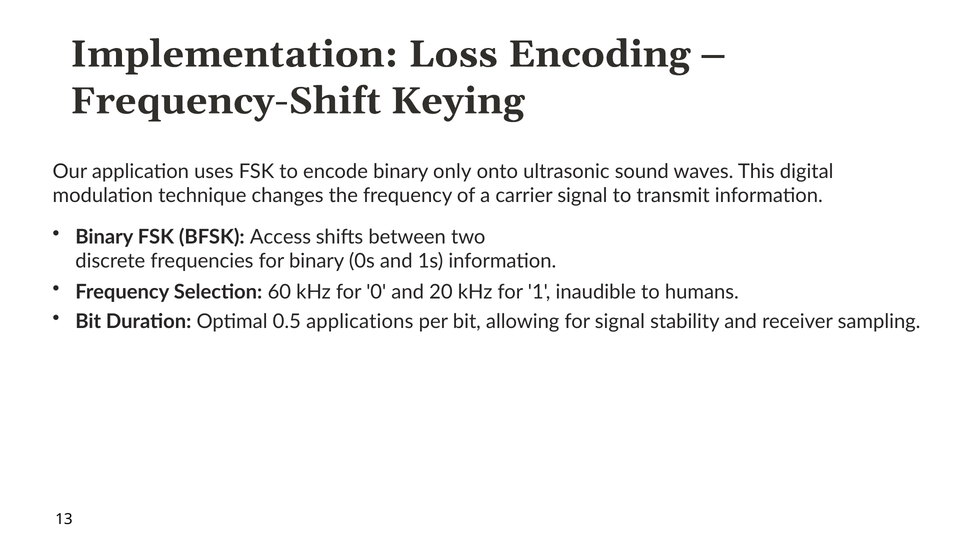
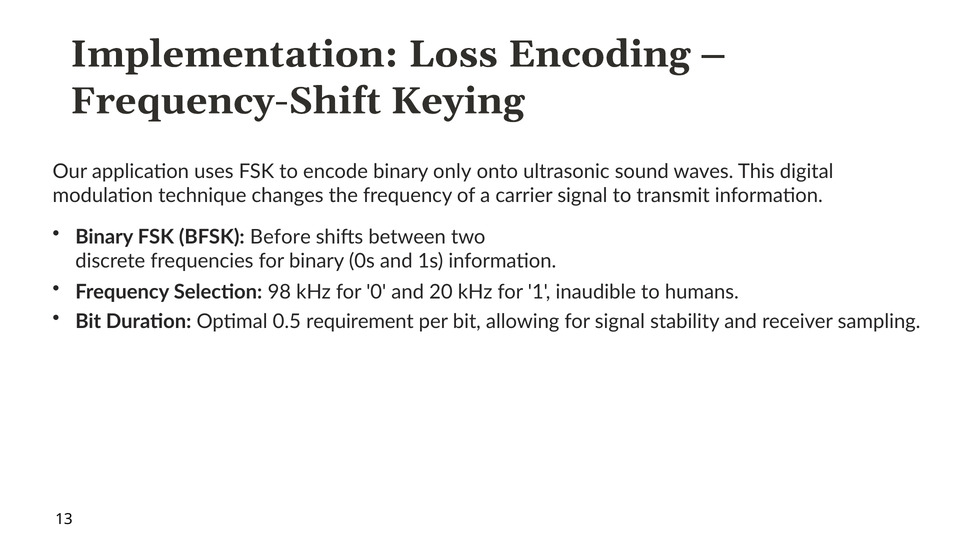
Access: Access -> Before
60: 60 -> 98
applications: applications -> requirement
